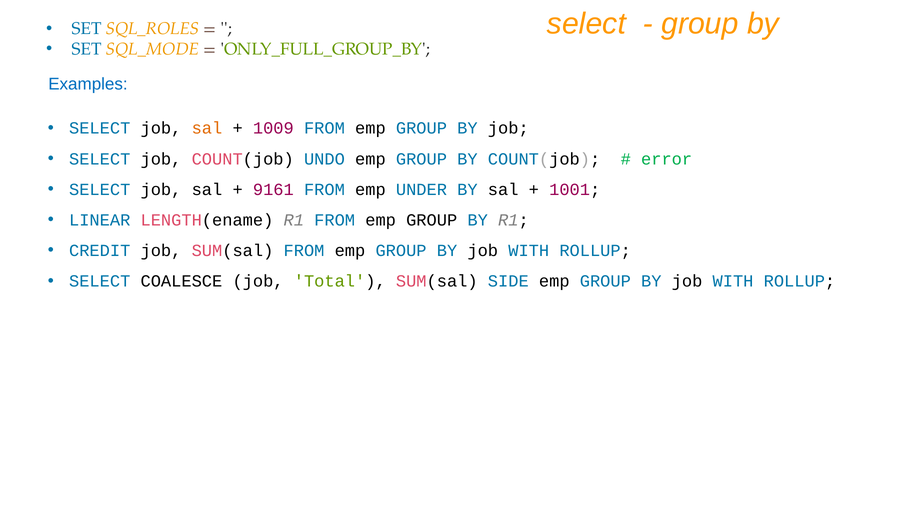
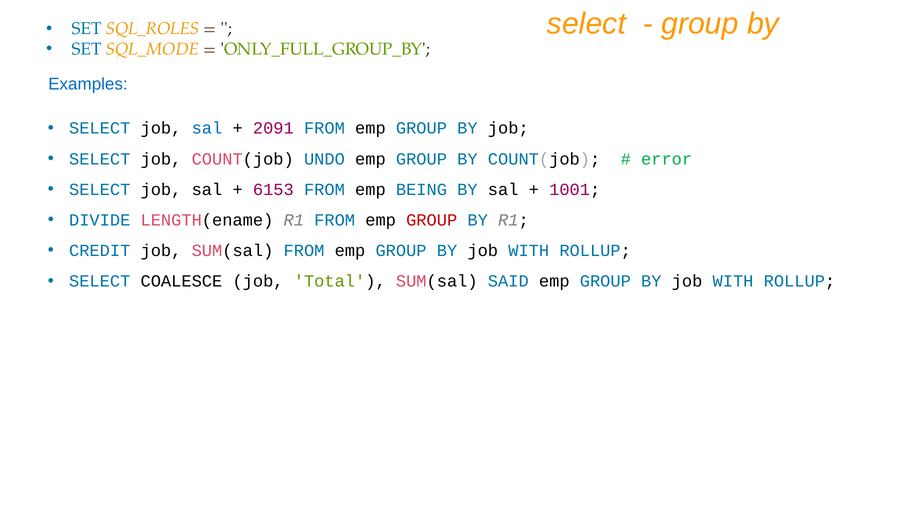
sal at (207, 129) colour: orange -> blue
1009: 1009 -> 2091
9161: 9161 -> 6153
UNDER: UNDER -> BEING
LINEAR: LINEAR -> DIVIDE
GROUP at (432, 220) colour: black -> red
SIDE: SIDE -> SAID
